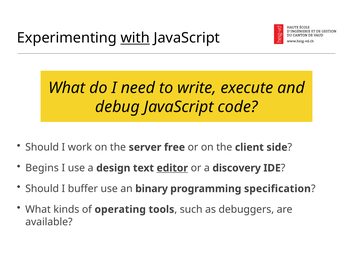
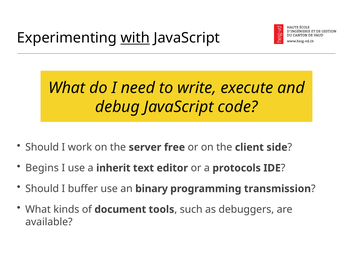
design: design -> inherit
editor underline: present -> none
discovery: discovery -> protocols
specification: specification -> transmission
operating: operating -> document
